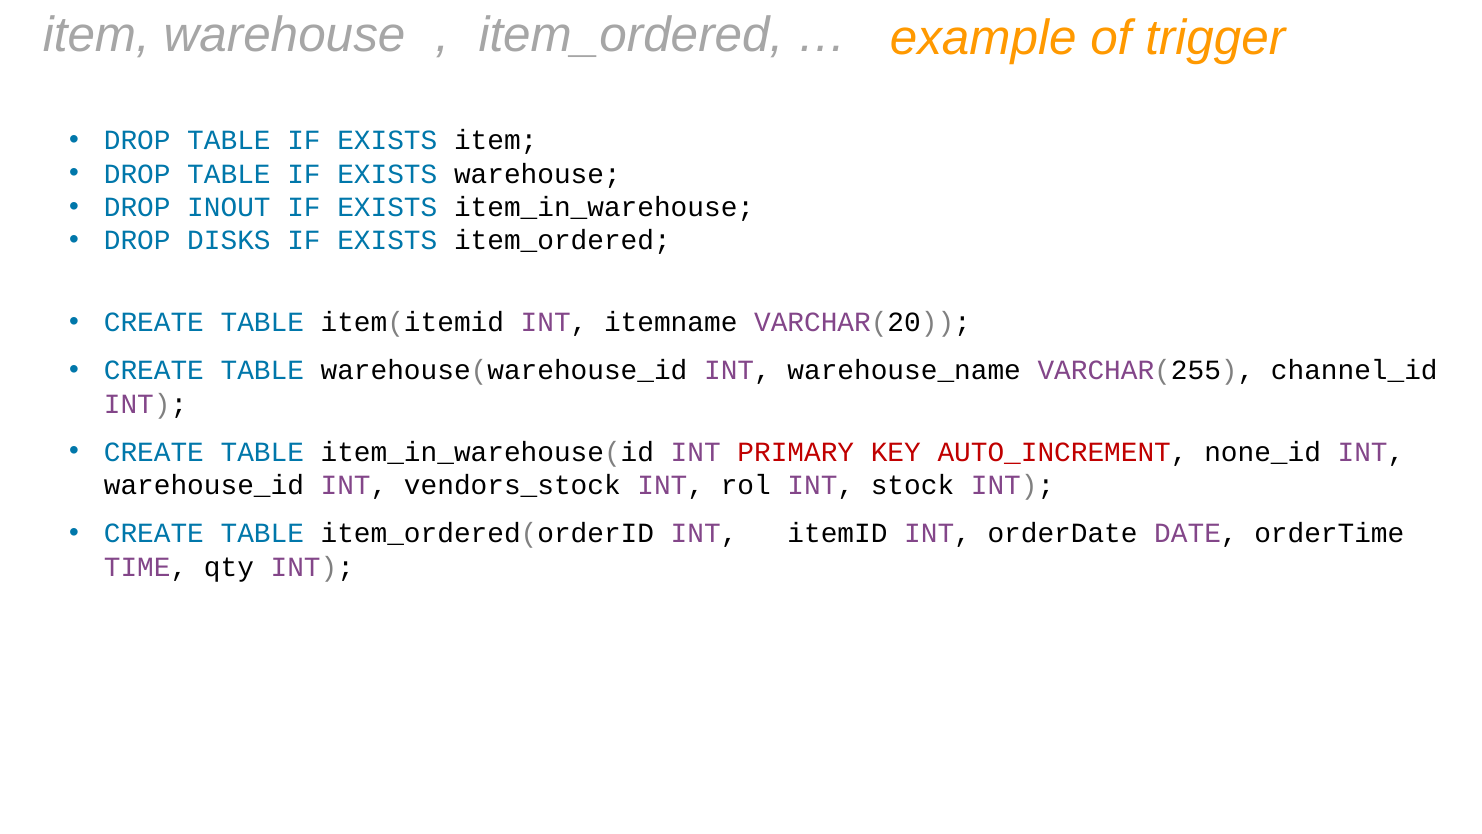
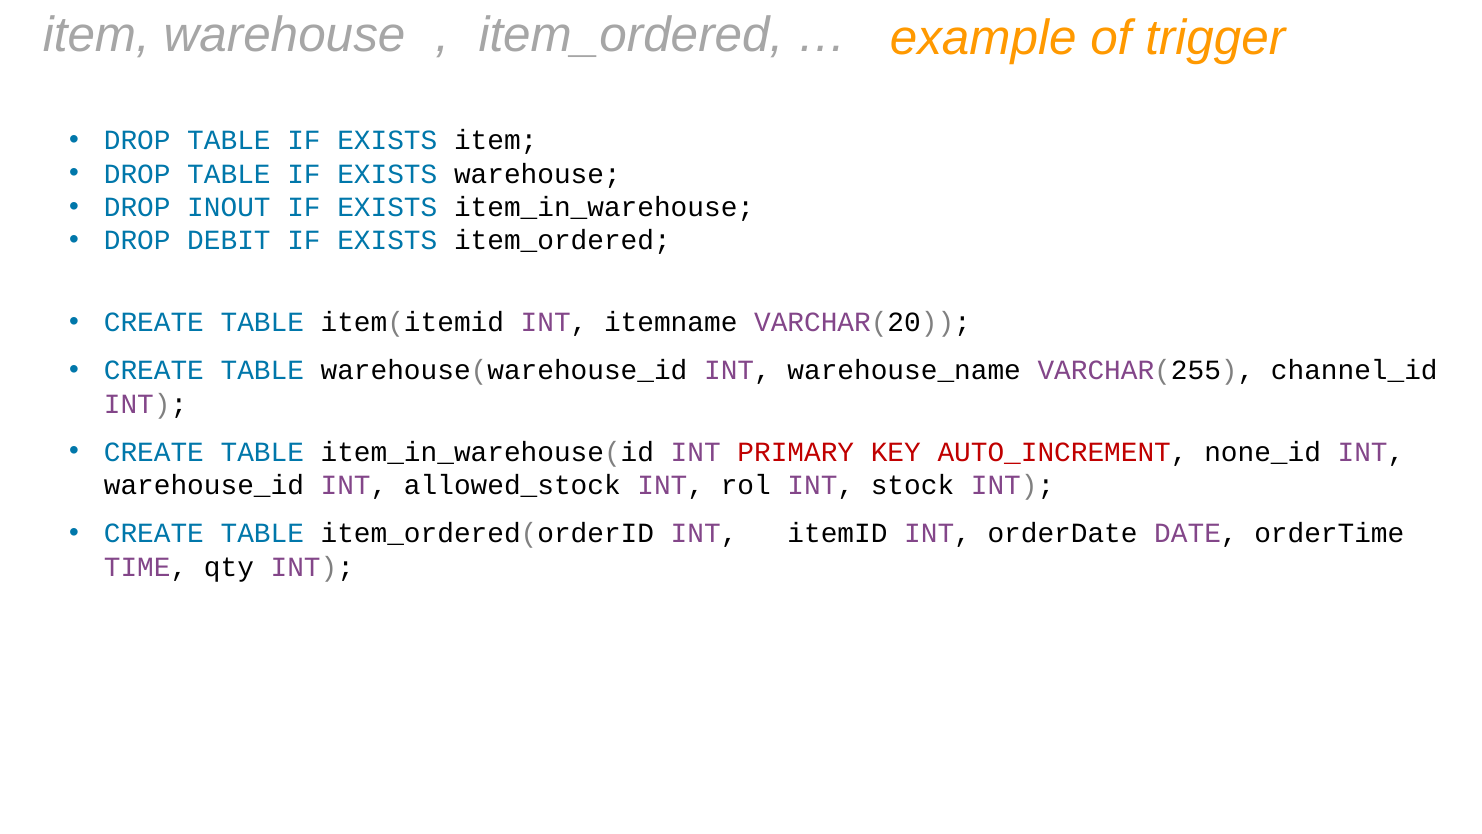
DISKS: DISKS -> DEBIT
vendors_stock: vendors_stock -> allowed_stock
